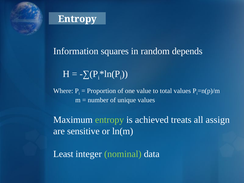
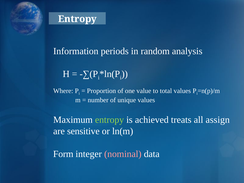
squares: squares -> periods
depends: depends -> analysis
Least: Least -> Form
nominal colour: light green -> pink
